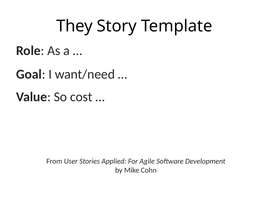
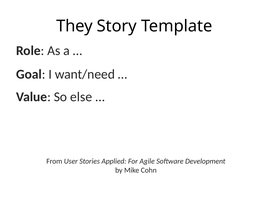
cost: cost -> else
